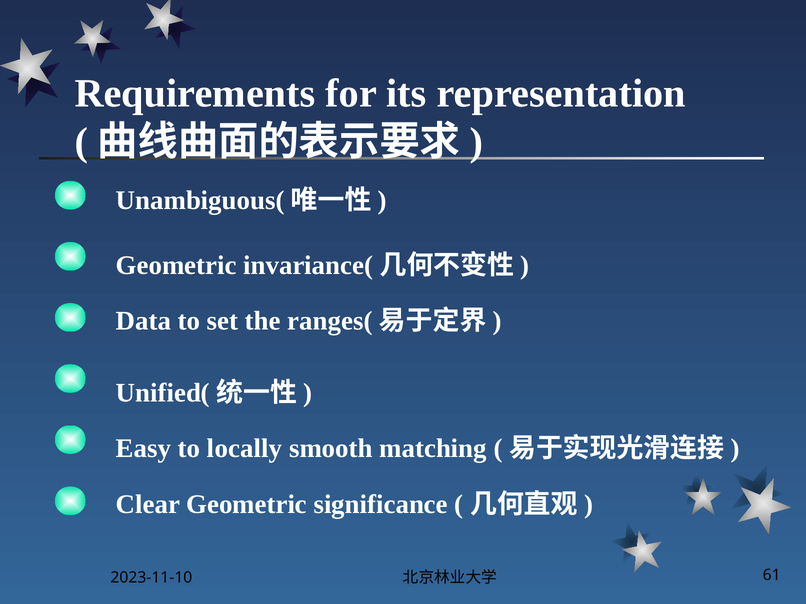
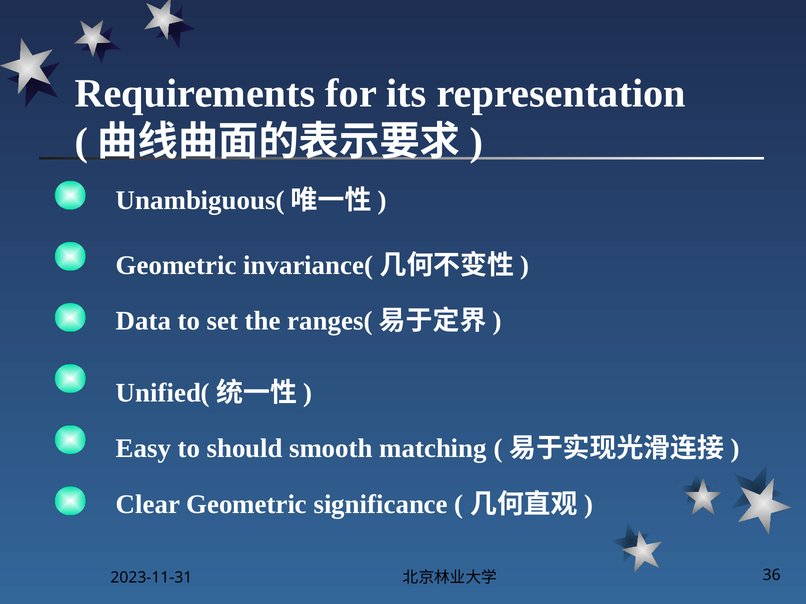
locally: locally -> should
2023-11-10: 2023-11-10 -> 2023-11-31
61: 61 -> 36
